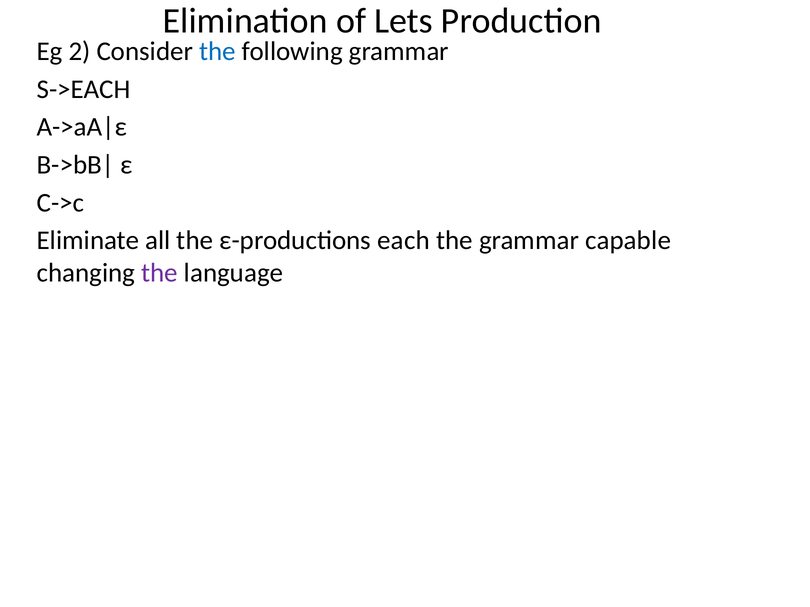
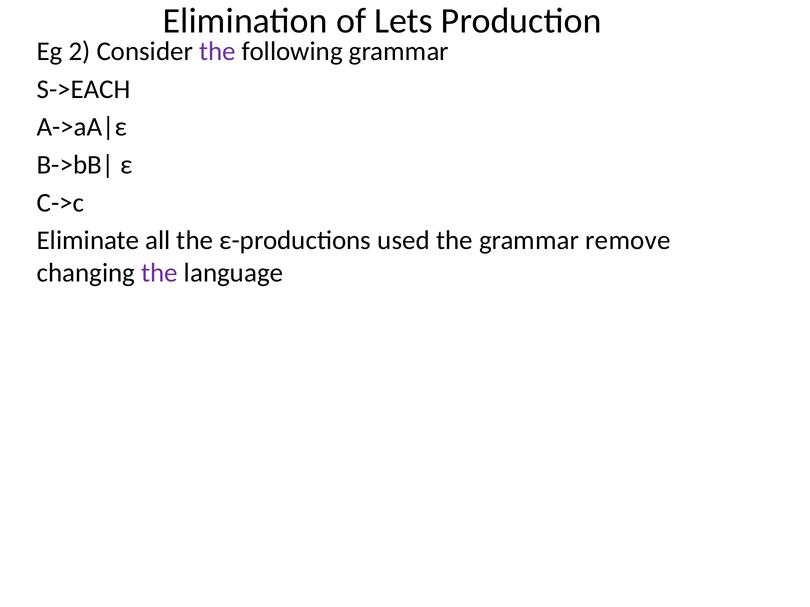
the at (218, 52) colour: blue -> purple
each: each -> used
capable: capable -> remove
